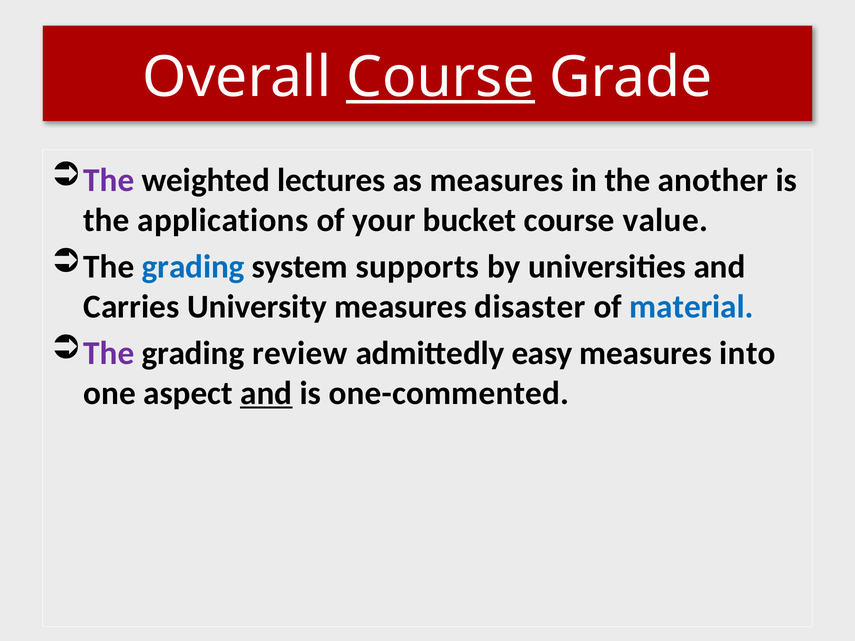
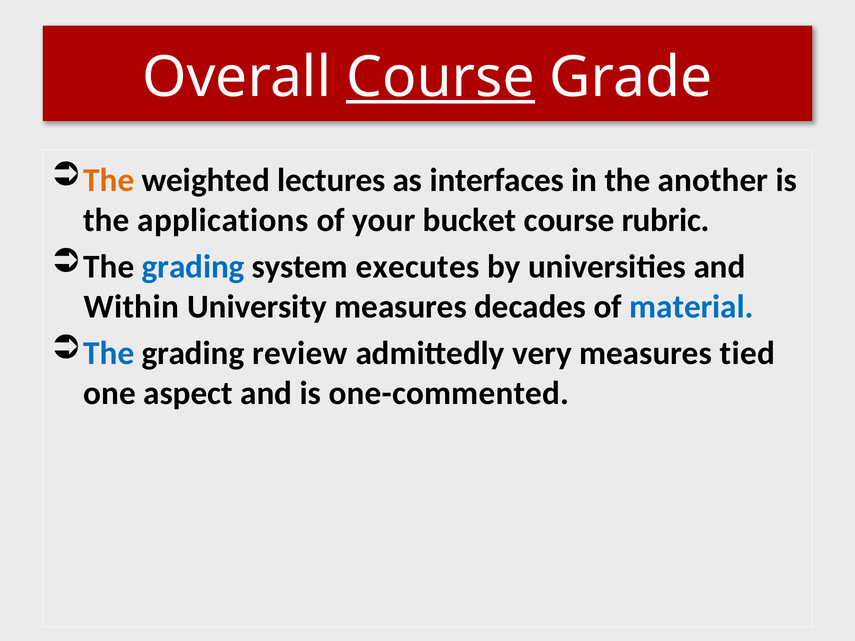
The at (109, 180) colour: purple -> orange
as measures: measures -> interfaces
value: value -> rubric
supports: supports -> executes
Carries: Carries -> Within
disaster: disaster -> decades
The at (109, 353) colour: purple -> blue
easy: easy -> very
into: into -> tied
and at (266, 393) underline: present -> none
